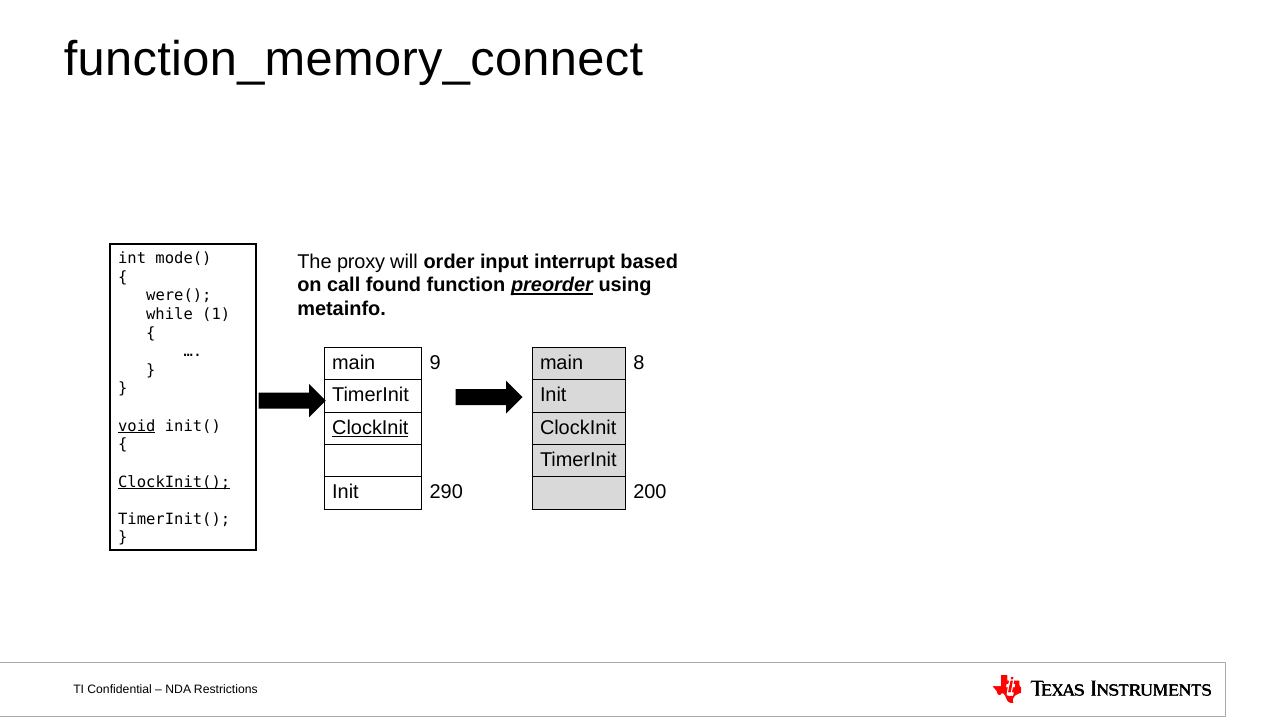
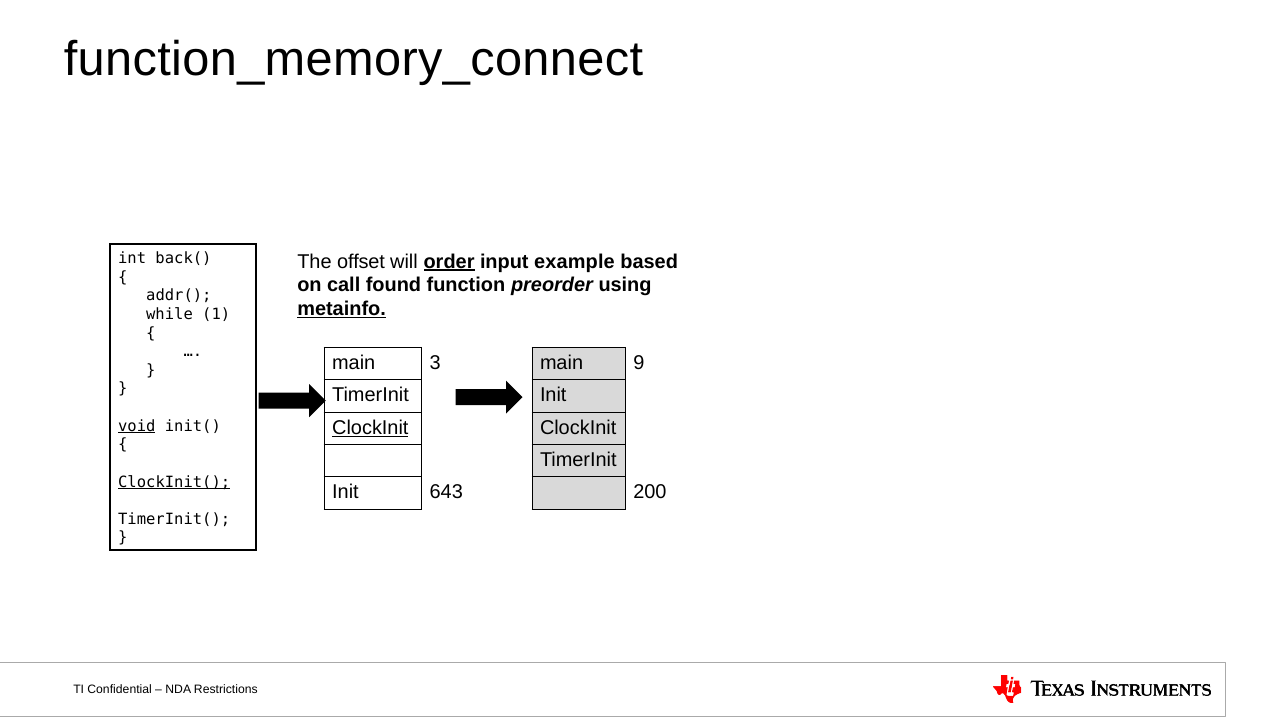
mode(: mode( -> back(
proxy: proxy -> offset
order underline: none -> present
interrupt: interrupt -> example
preorder underline: present -> none
were(: were( -> addr(
metainfo underline: none -> present
9: 9 -> 3
8: 8 -> 9
290: 290 -> 643
